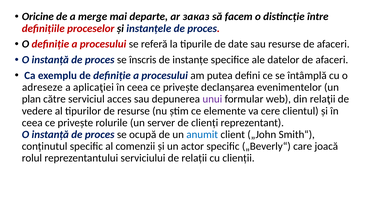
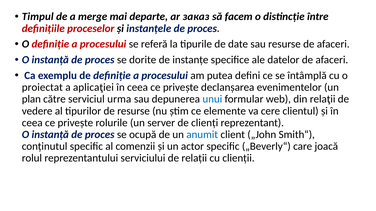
Oricine: Oricine -> Timpul
înscris: înscris -> dorite
adreseze: adreseze -> proiectat
acces: acces -> urma
unui colour: purple -> blue
